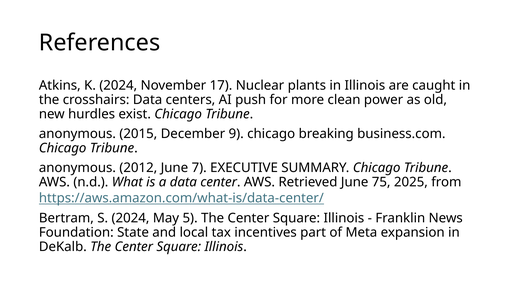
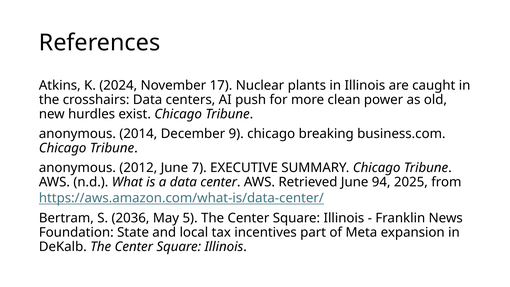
2015: 2015 -> 2014
75: 75 -> 94
S 2024: 2024 -> 2036
